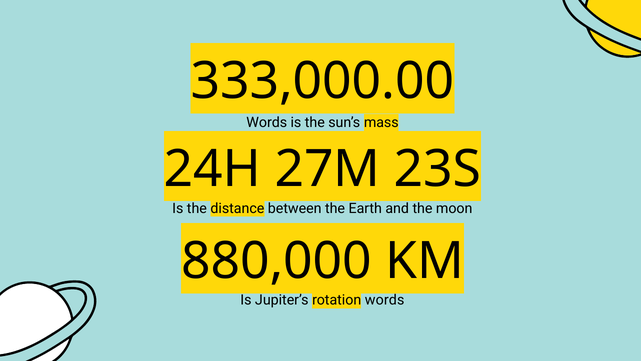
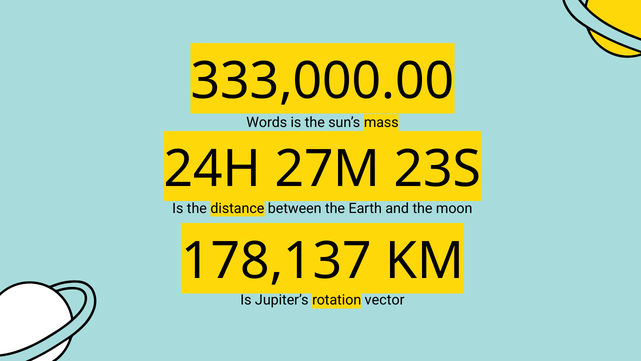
880,000: 880,000 -> 178,137
rotation words: words -> vector
